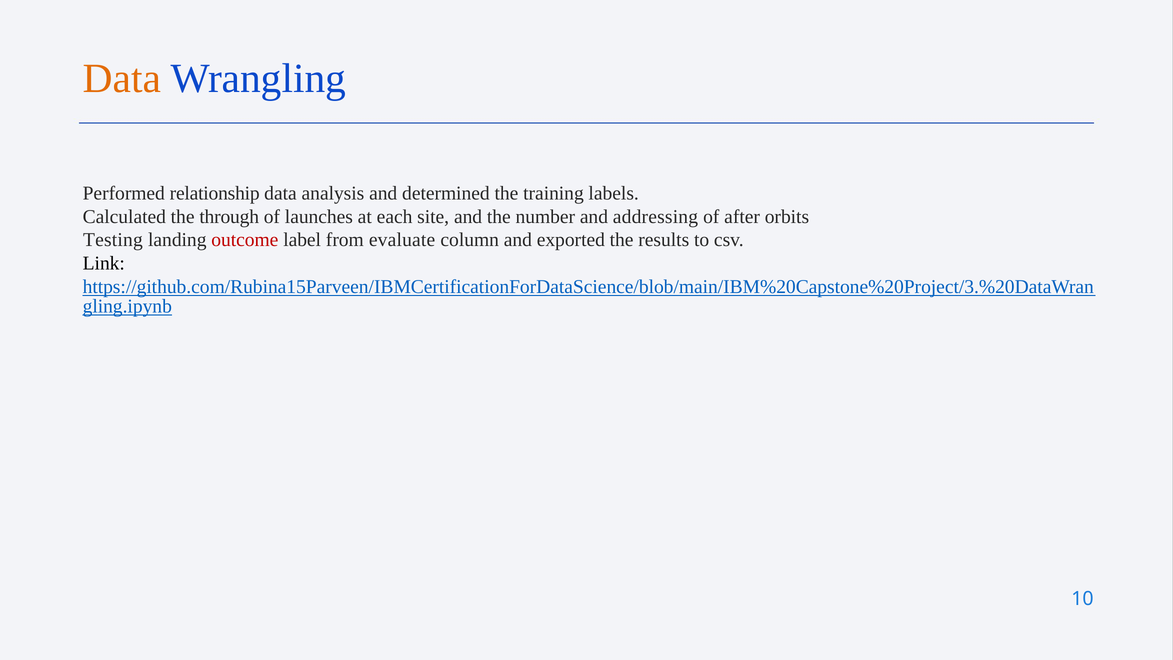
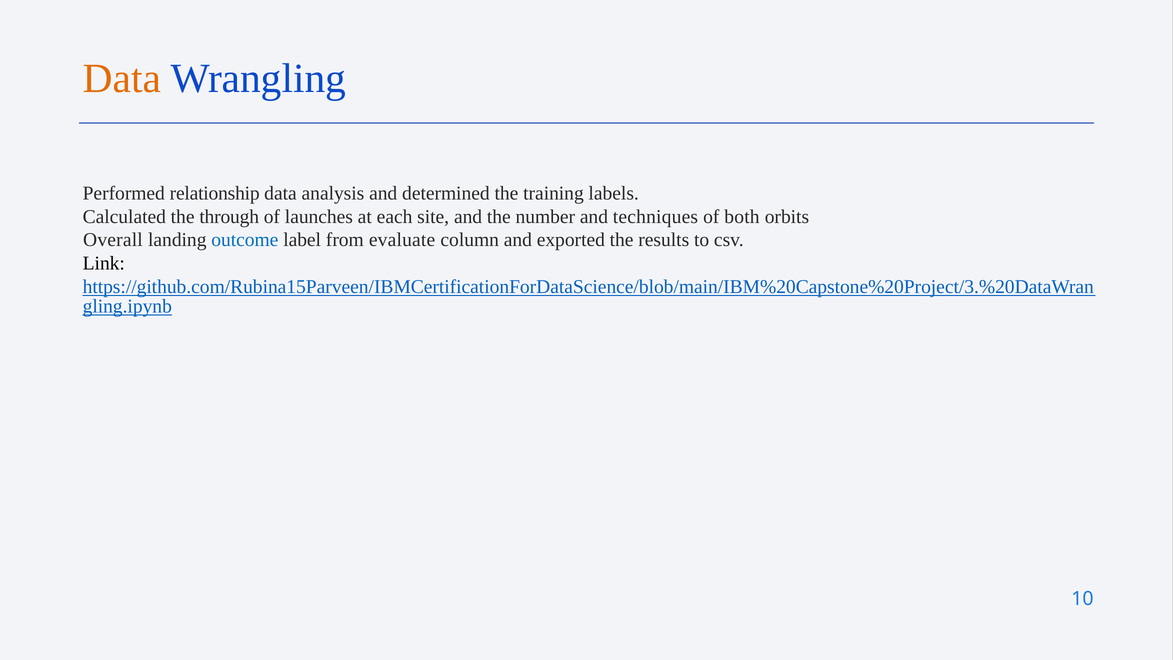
addressing: addressing -> techniques
after: after -> both
Testing: Testing -> Overall
outcome colour: red -> blue
